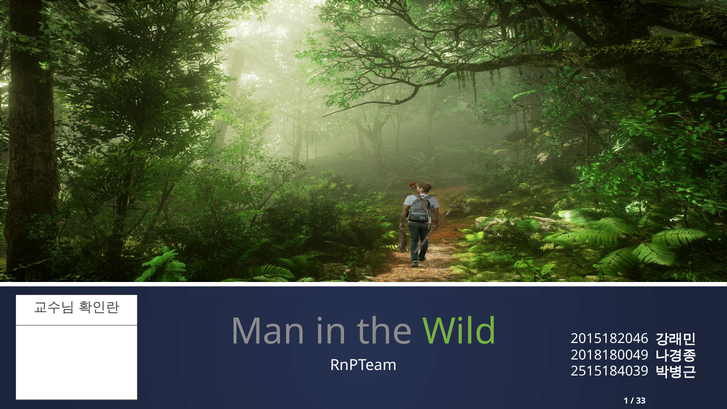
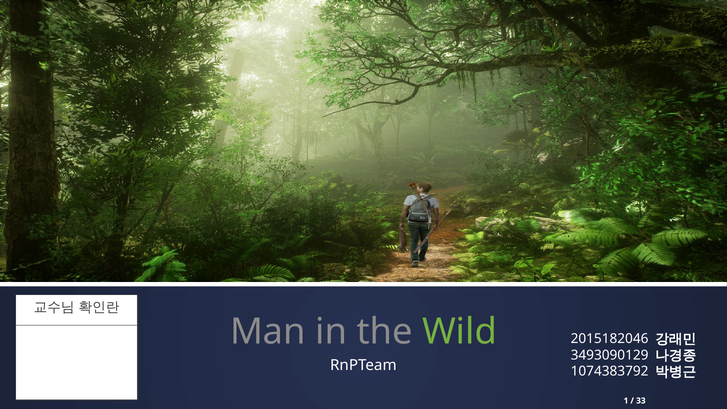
2018180049: 2018180049 -> 3493090129
2515184039: 2515184039 -> 1074383792
